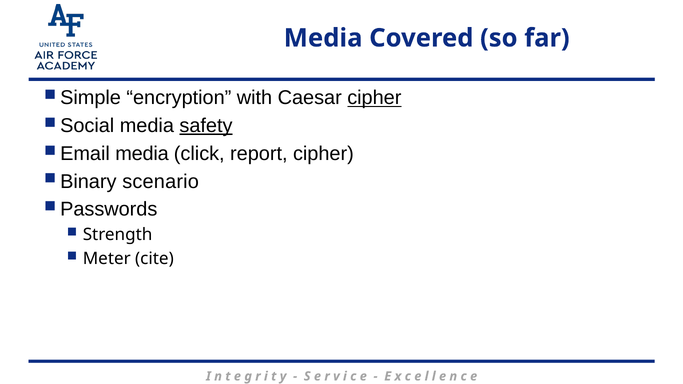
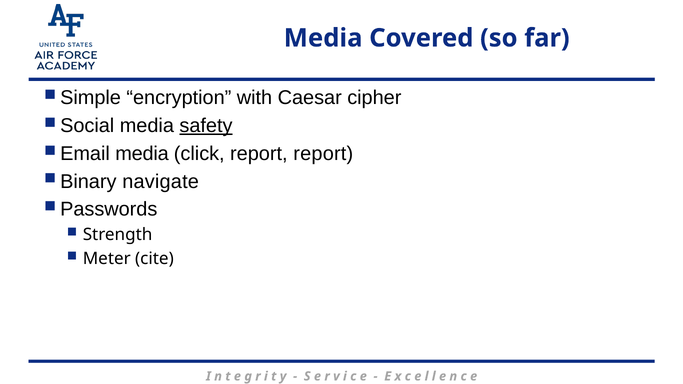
cipher at (374, 98) underline: present -> none
report cipher: cipher -> report
scenario: scenario -> navigate
